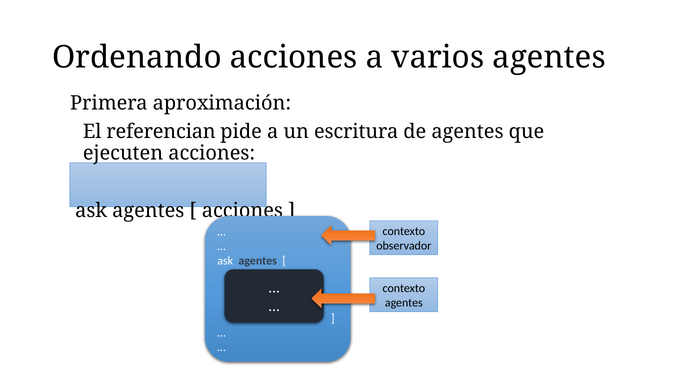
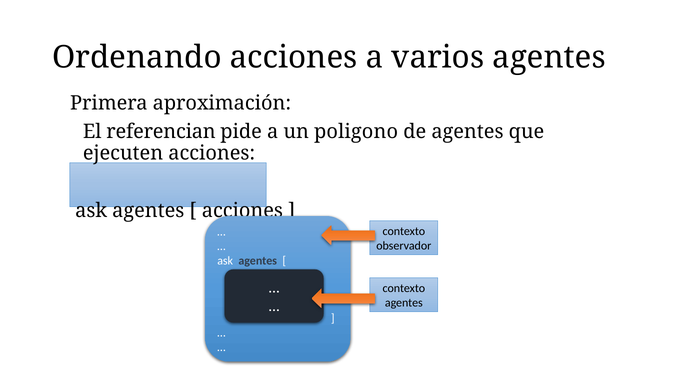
escritura: escritura -> poligono
